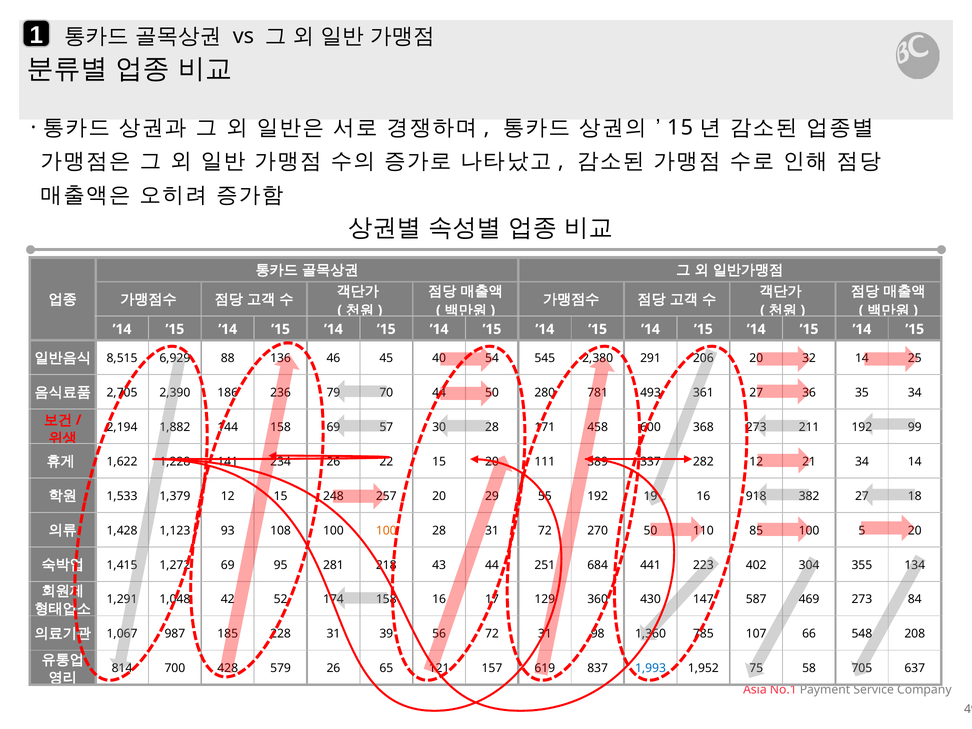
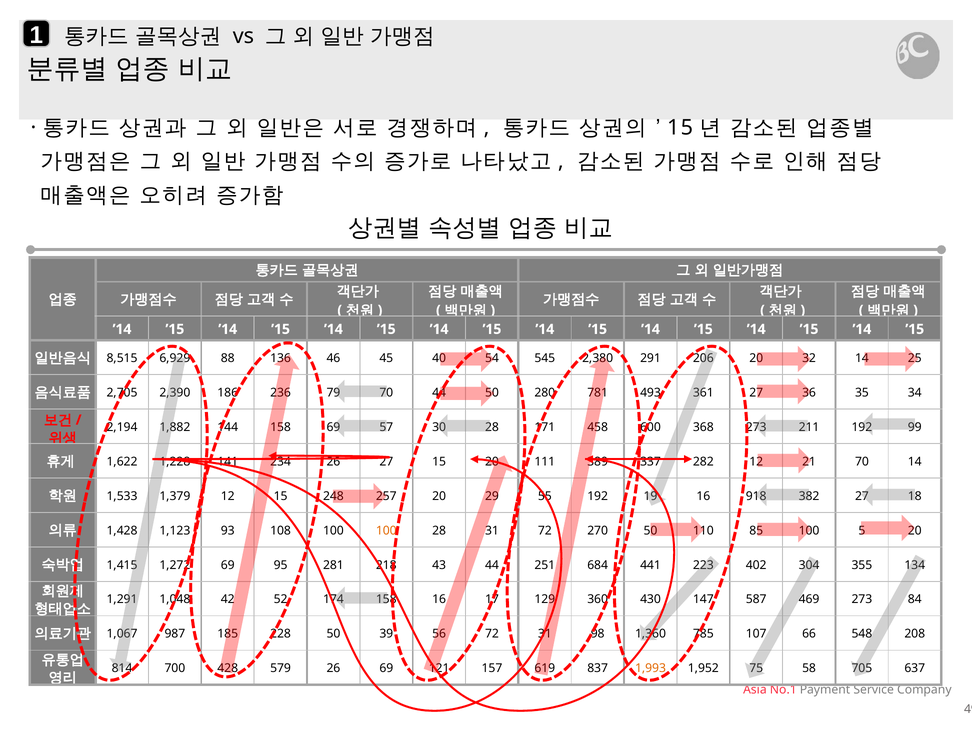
26 22: 22 -> 27
34 at (862, 462): 34 -> 70
31 at (333, 634): 31 -> 50
26 65: 65 -> 69
1,993 colour: blue -> orange
